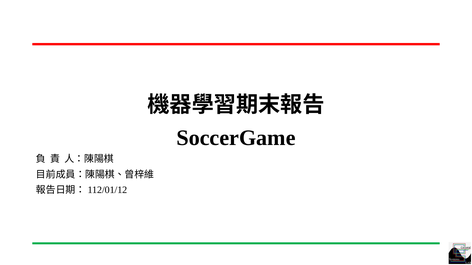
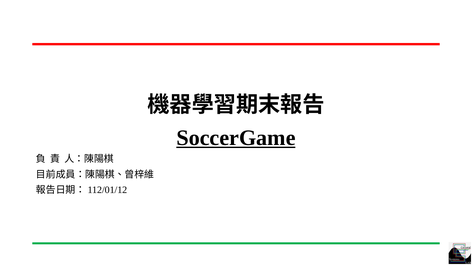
SoccerGame underline: none -> present
